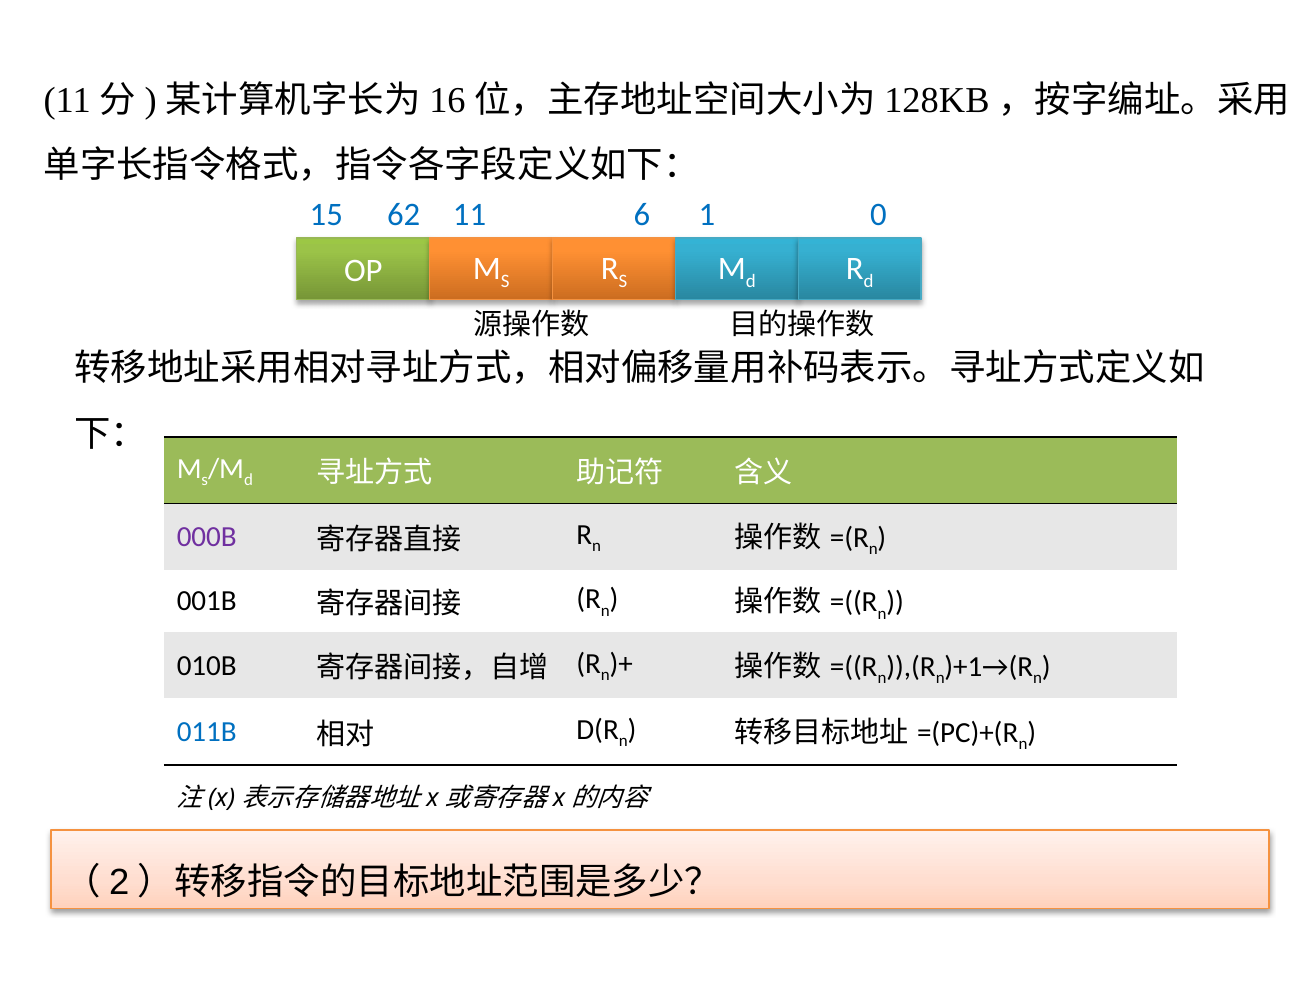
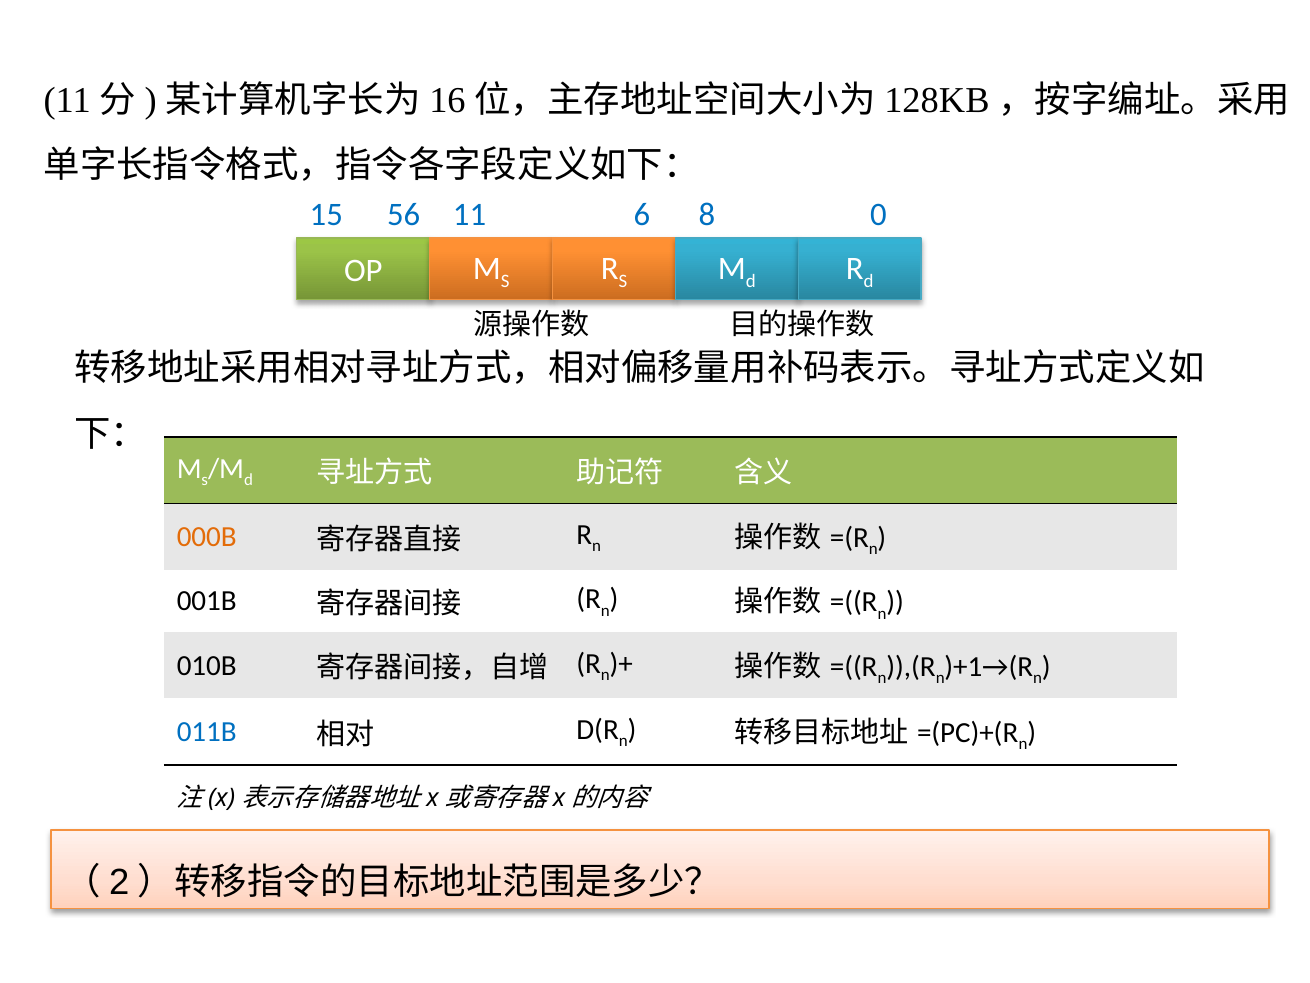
62: 62 -> 56
1: 1 -> 8
000B colour: purple -> orange
